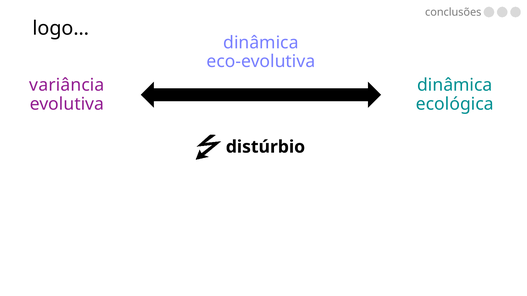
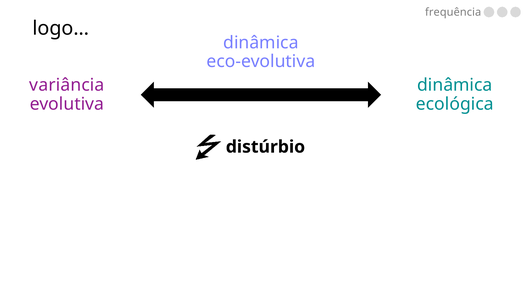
conclusões: conclusões -> frequência
